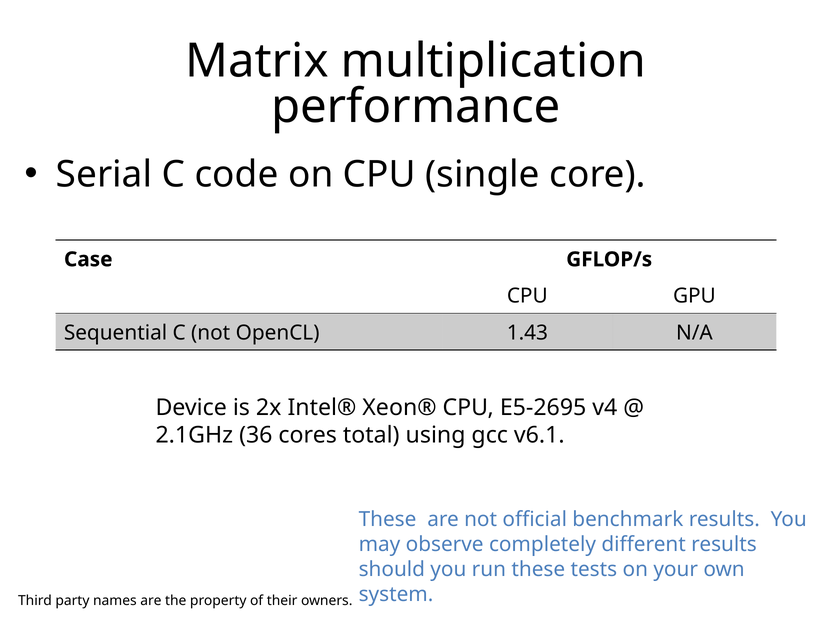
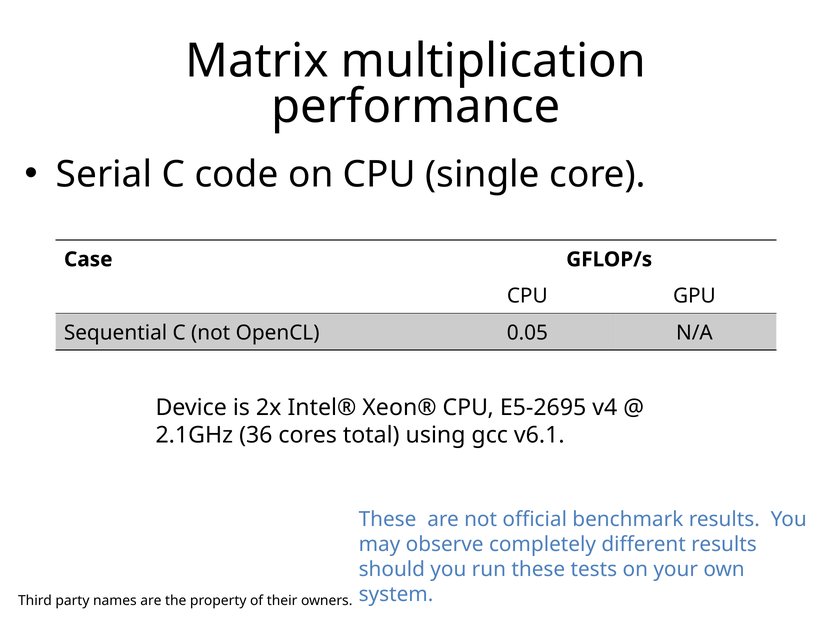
1.43: 1.43 -> 0.05
